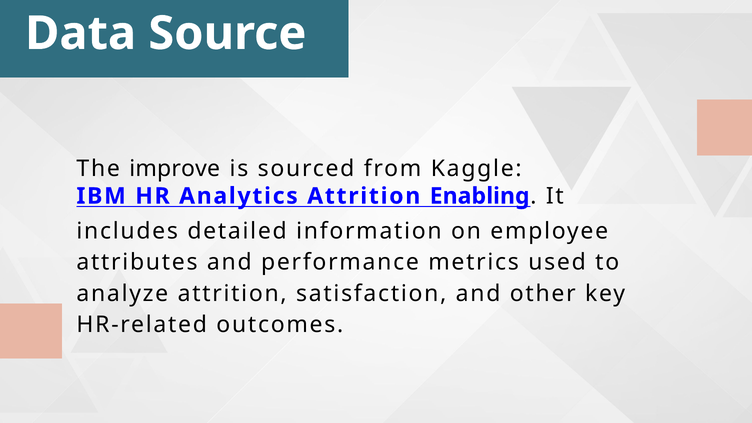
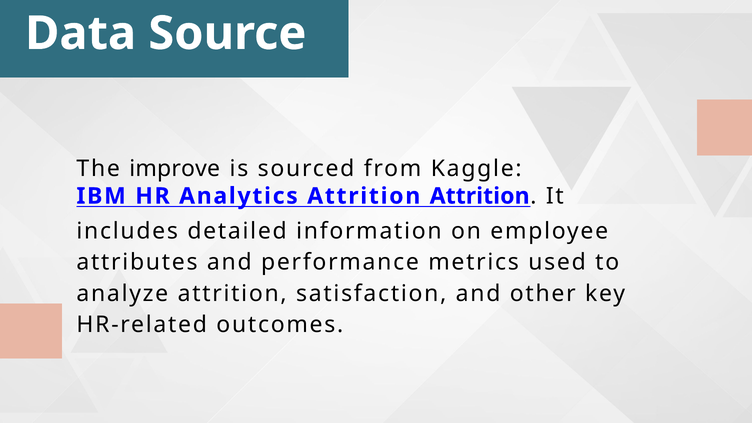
Attrition Enabling: Enabling -> Attrition
